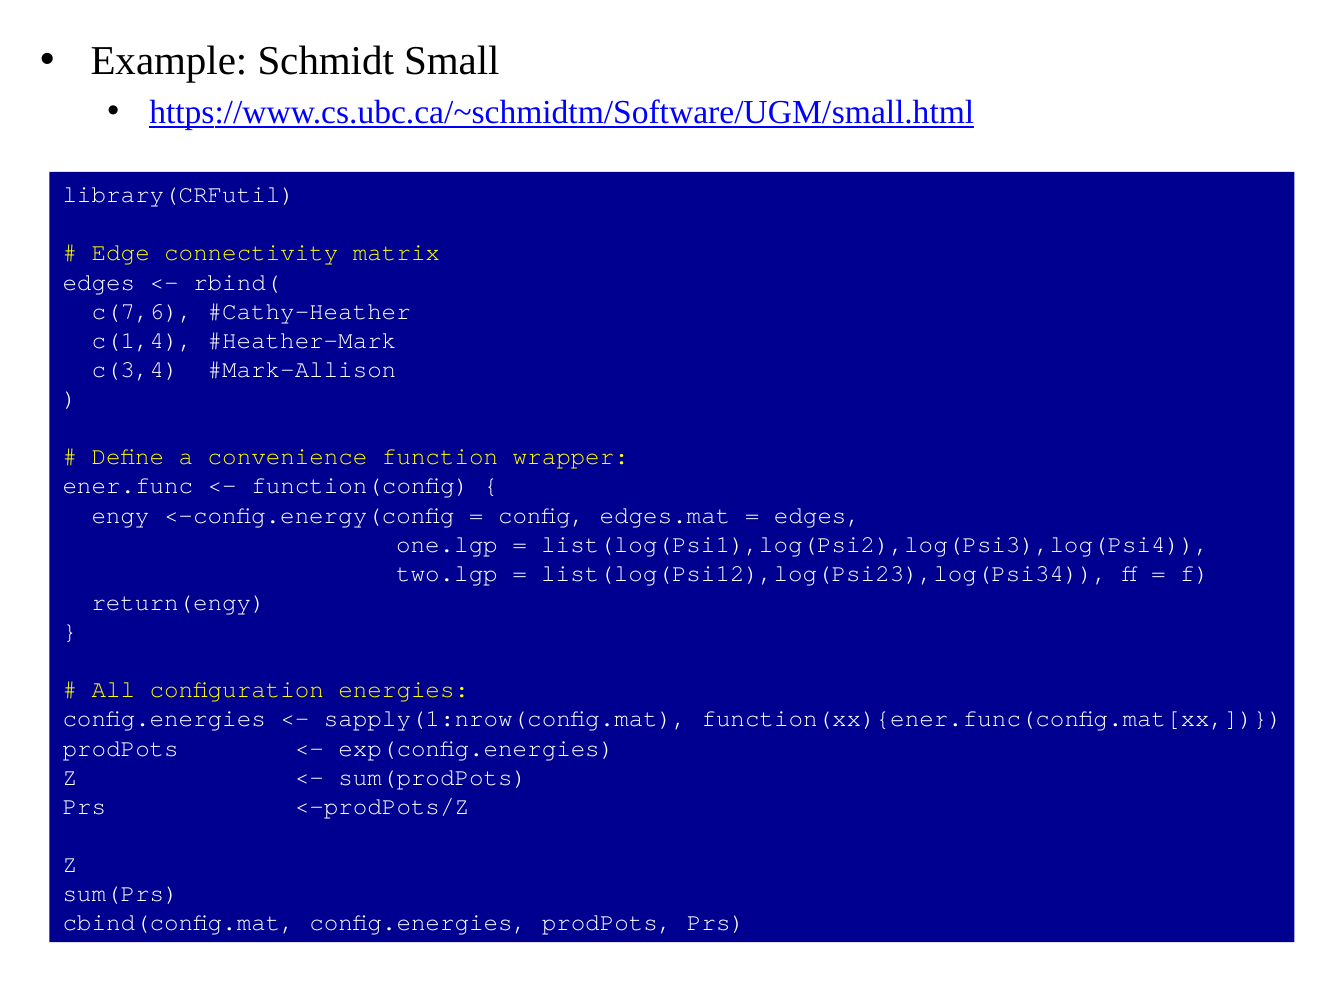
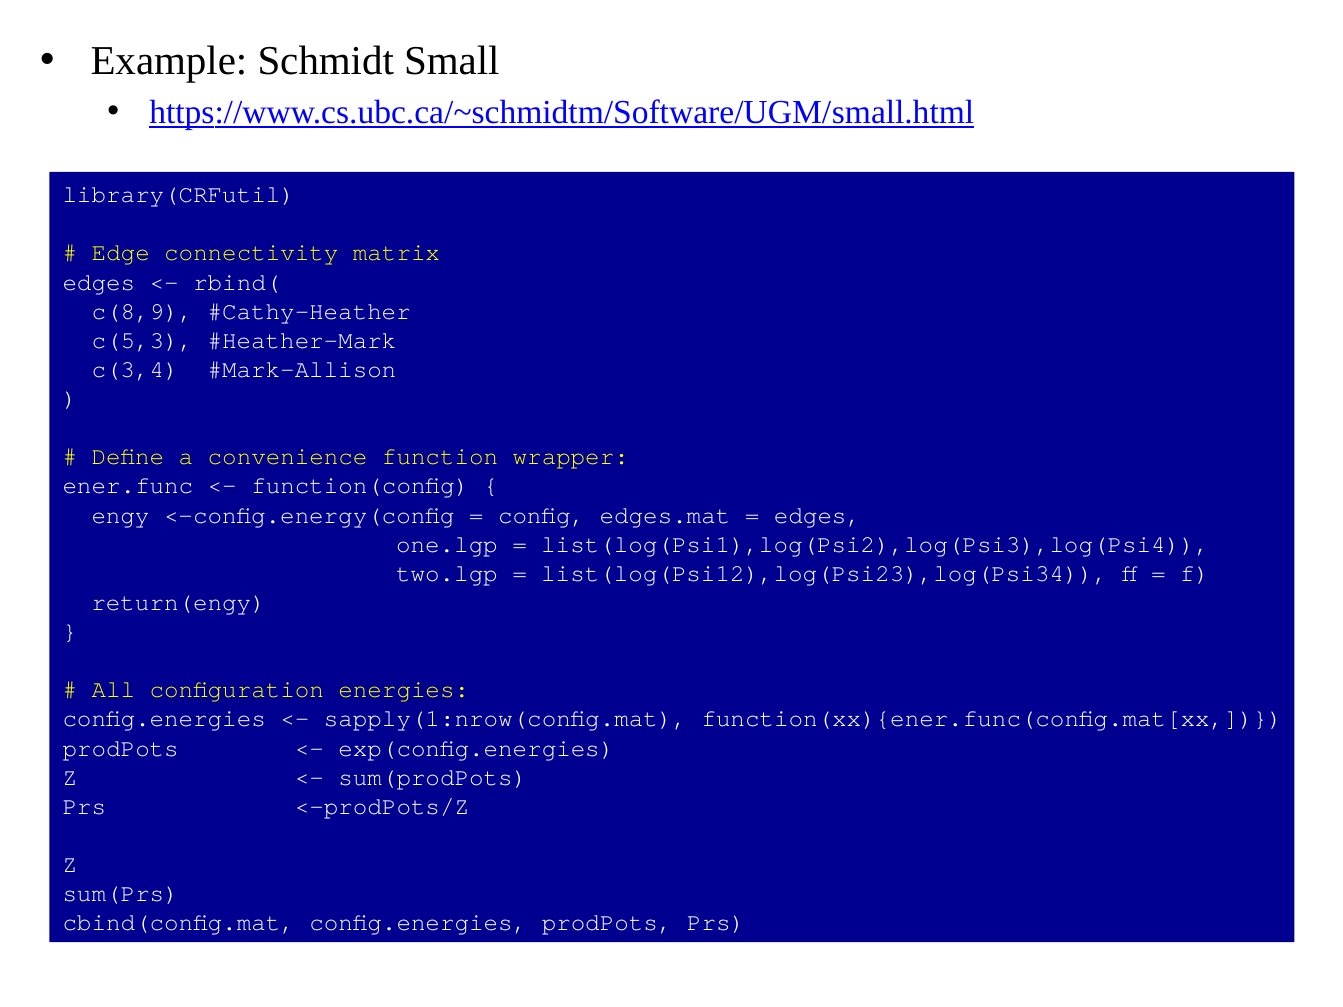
c(7,6: c(7,6 -> c(8,9
c(1,4: c(1,4 -> c(5,3
